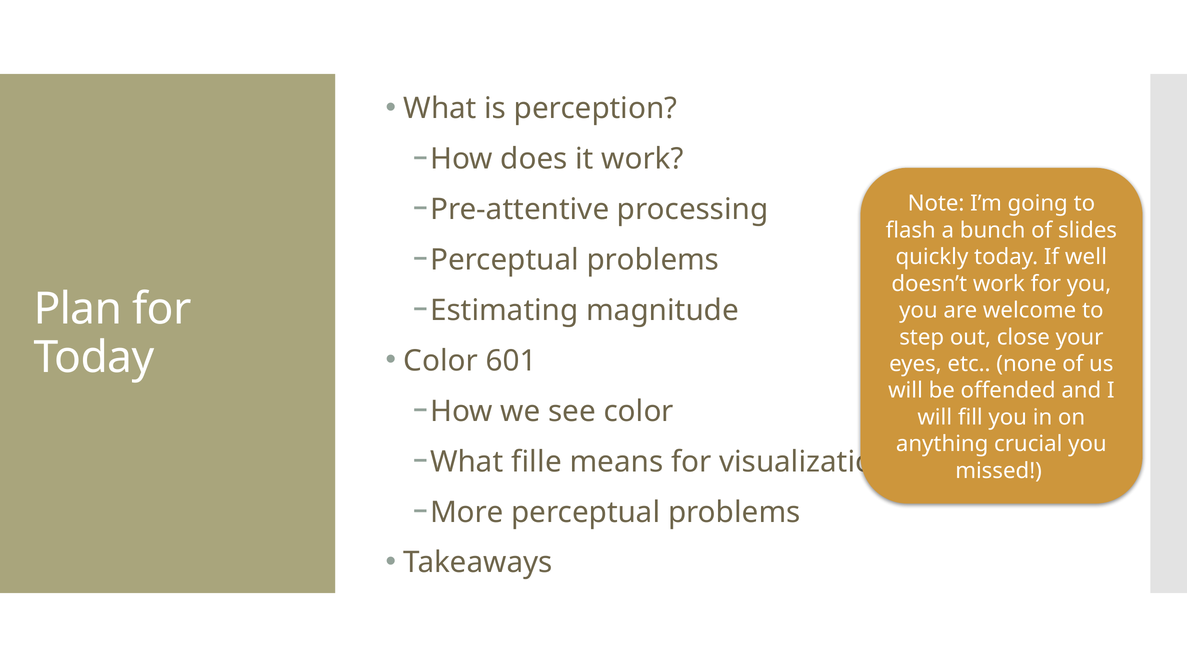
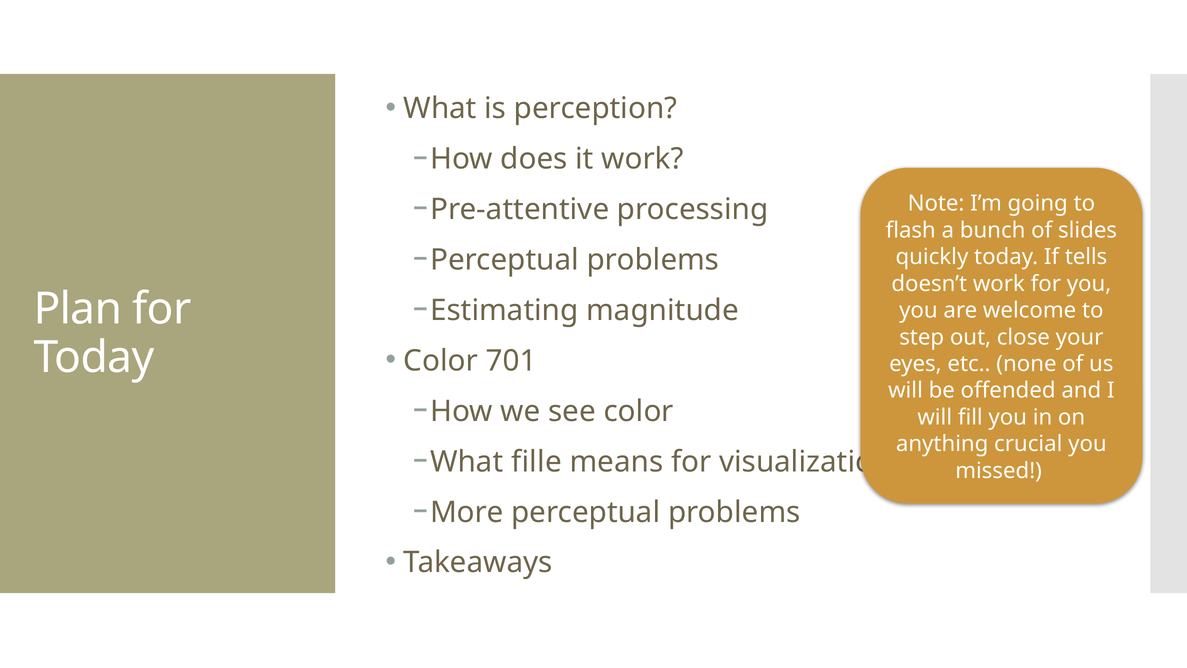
well: well -> tells
601: 601 -> 701
